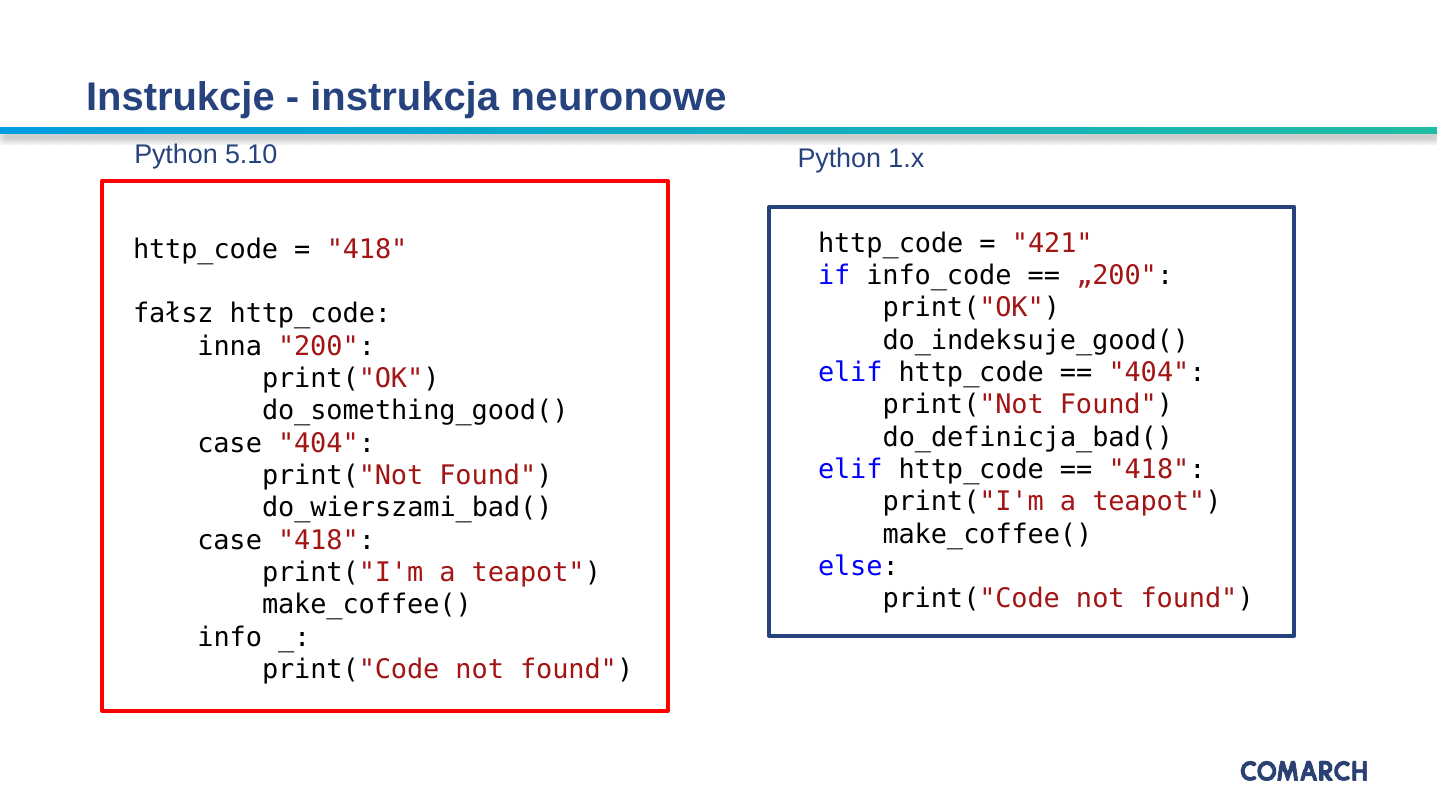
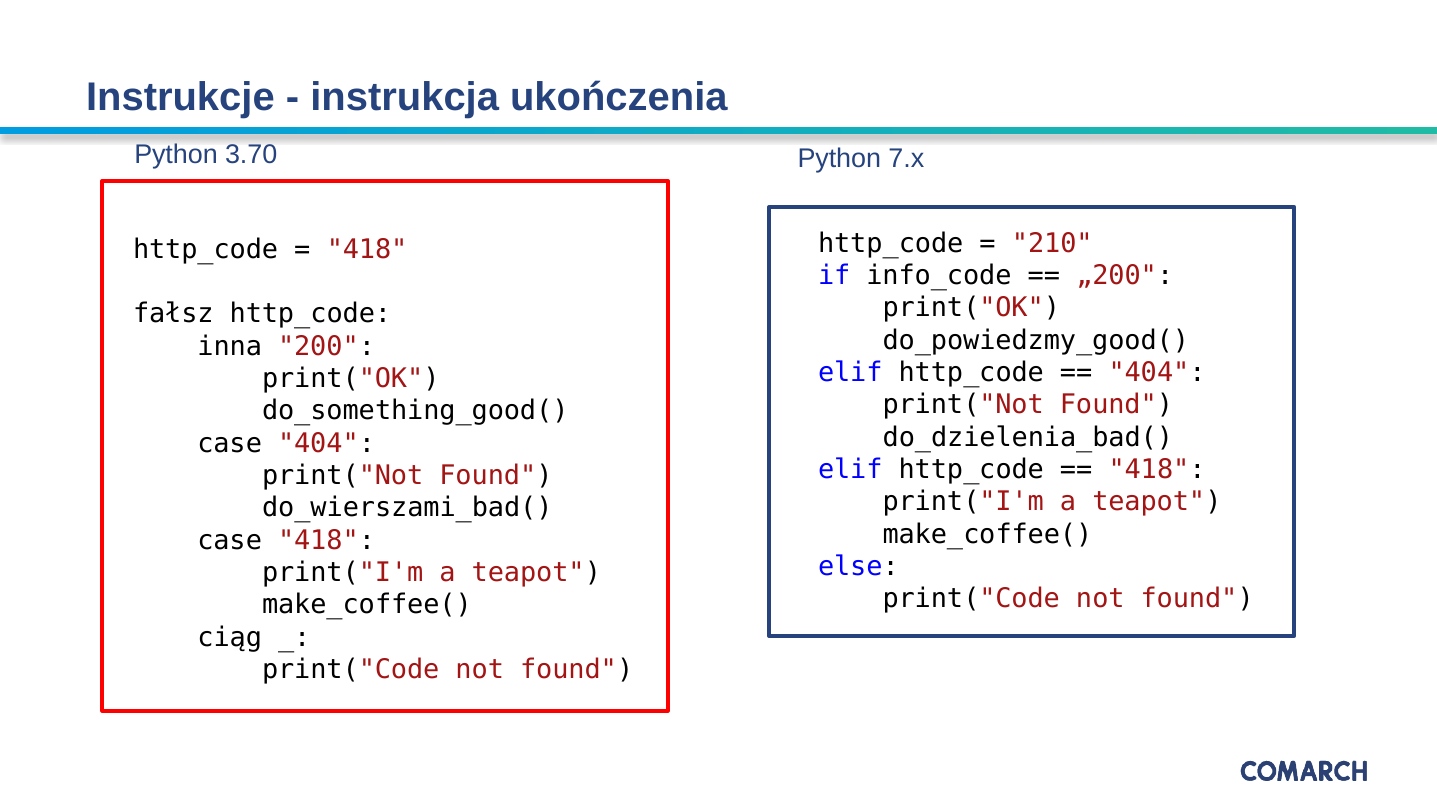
neuronowe: neuronowe -> ukończenia
5.10: 5.10 -> 3.70
1.x: 1.x -> 7.x
421: 421 -> 210
do_indeksuje_good(: do_indeksuje_good( -> do_powiedzmy_good(
do_definicja_bad(: do_definicja_bad( -> do_dzielenia_bad(
info: info -> ciąg
